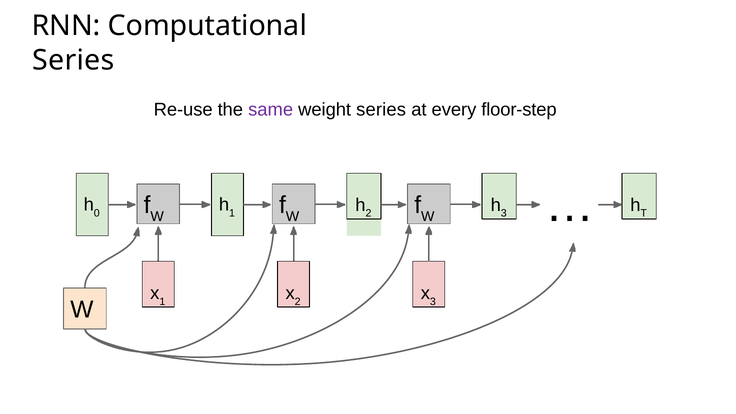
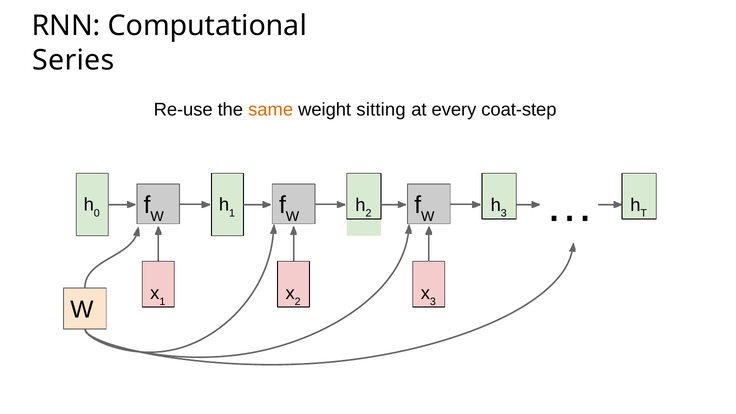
same colour: purple -> orange
weight series: series -> sitting
floor-step: floor-step -> coat-step
